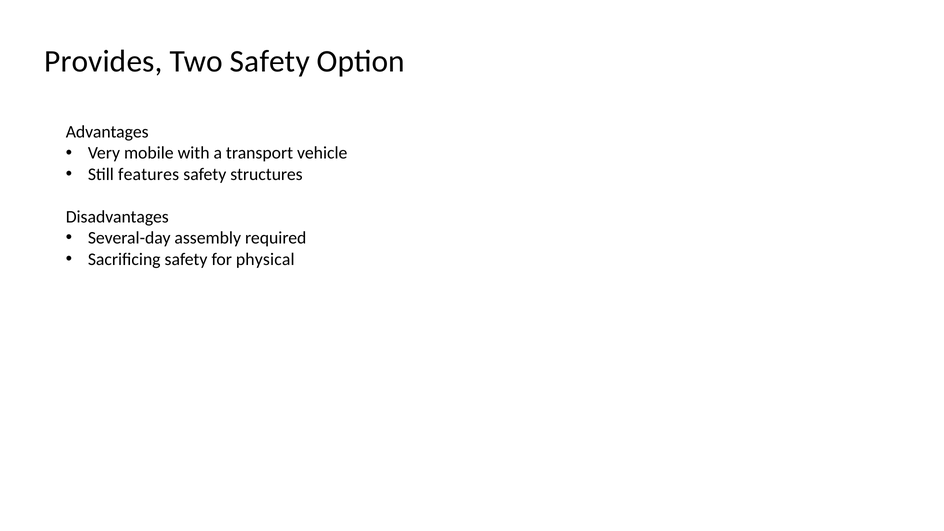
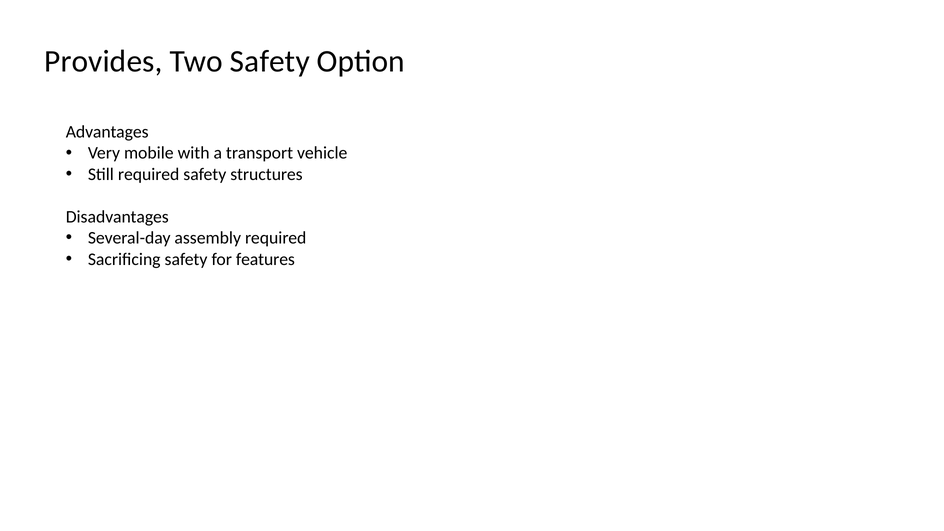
Still features: features -> required
physical: physical -> features
